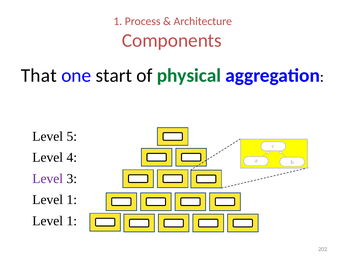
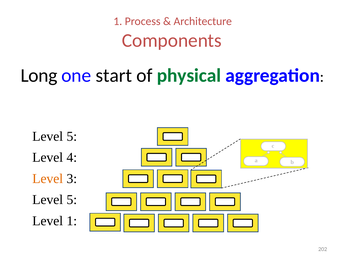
That: That -> Long
Level at (48, 179) colour: purple -> orange
1 at (72, 200): 1 -> 5
